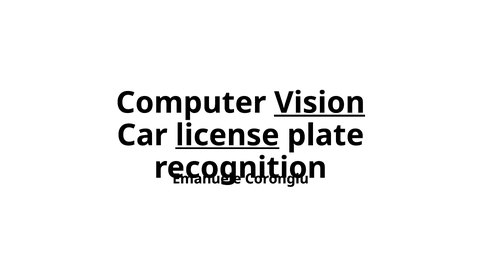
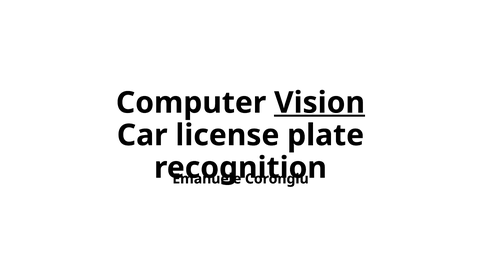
license underline: present -> none
